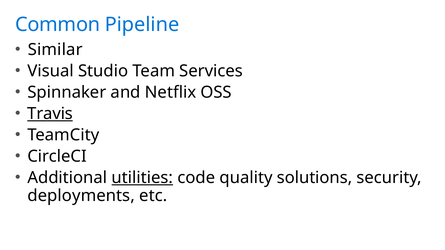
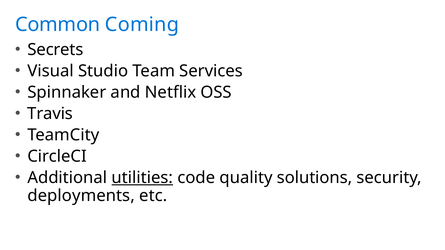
Pipeline: Pipeline -> Coming
Similar: Similar -> Secrets
Travis underline: present -> none
